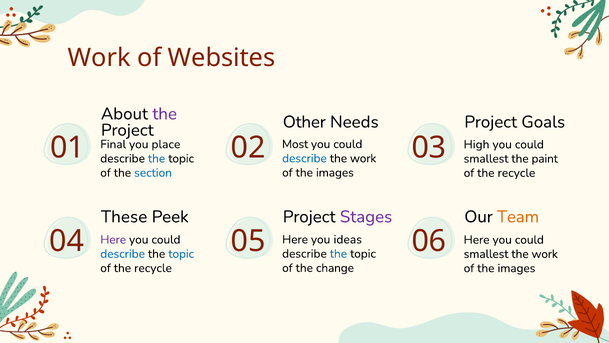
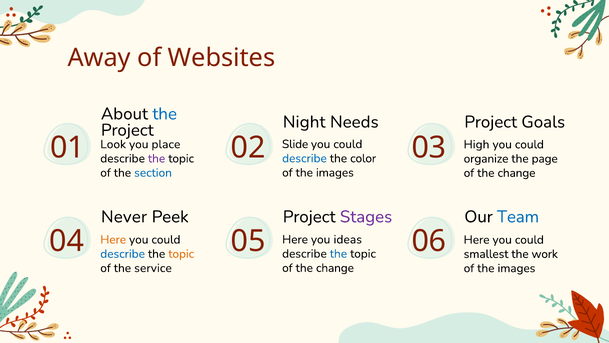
Work at (99, 58): Work -> Away
the at (165, 114) colour: purple -> blue
Other: Other -> Night
Most: Most -> Slide
Final: Final -> Look
work at (363, 158): work -> color
the at (157, 158) colour: blue -> purple
smallest at (486, 158): smallest -> organize
paint: paint -> page
recycle at (516, 173): recycle -> change
These: These -> Never
Team colour: orange -> blue
Here at (113, 239) colour: purple -> orange
topic at (181, 254) colour: blue -> orange
recycle at (153, 268): recycle -> service
